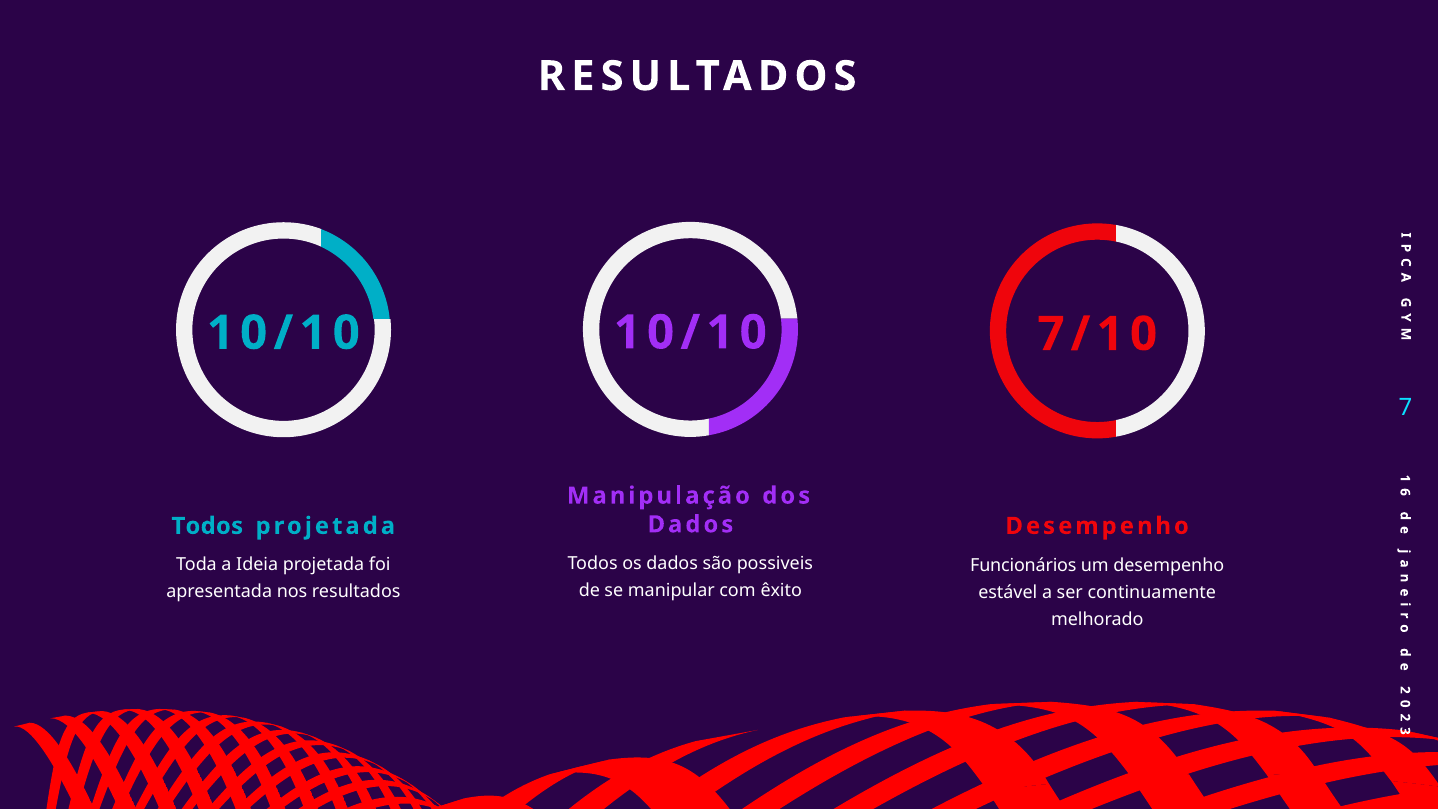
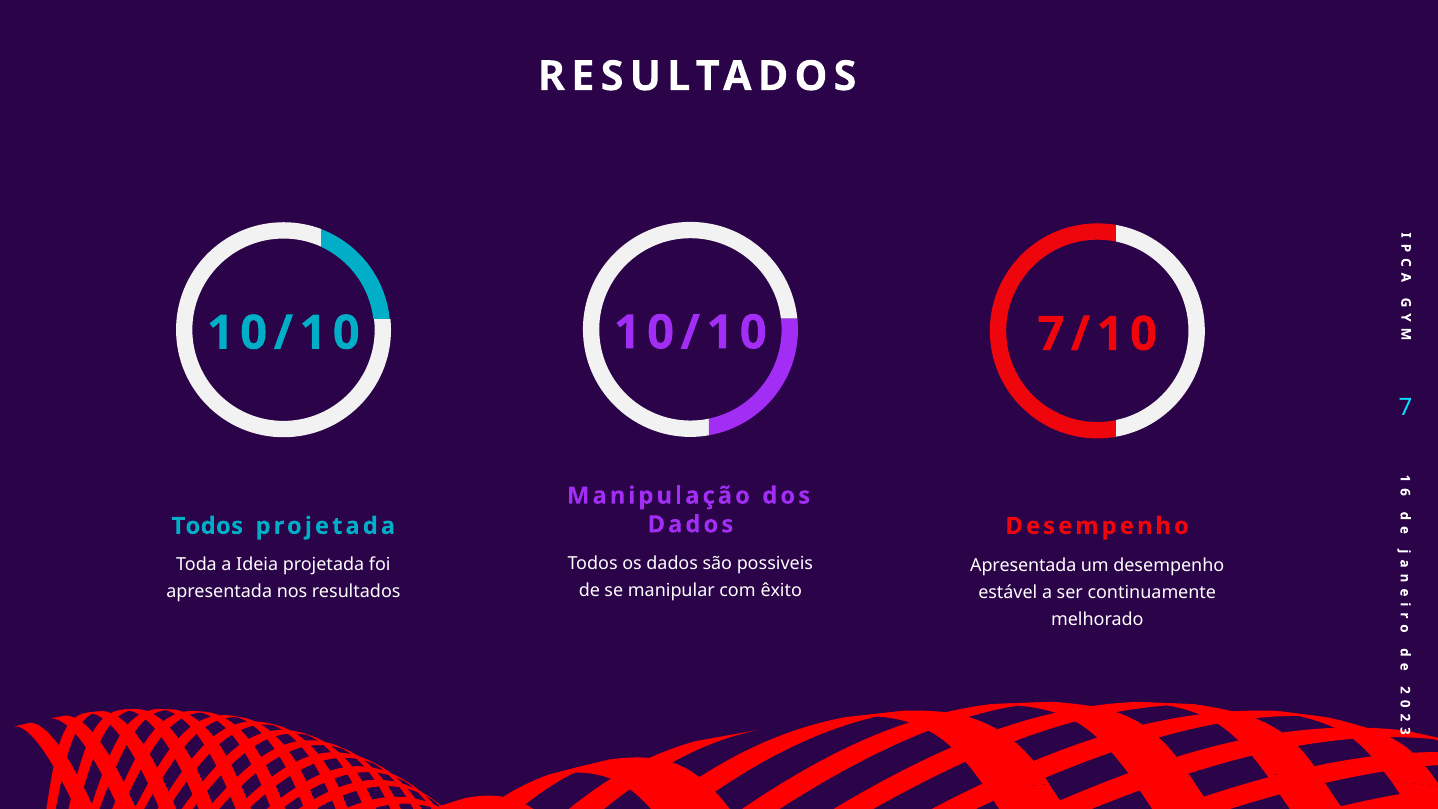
Funcionários at (1023, 565): Funcionários -> Apresentada
